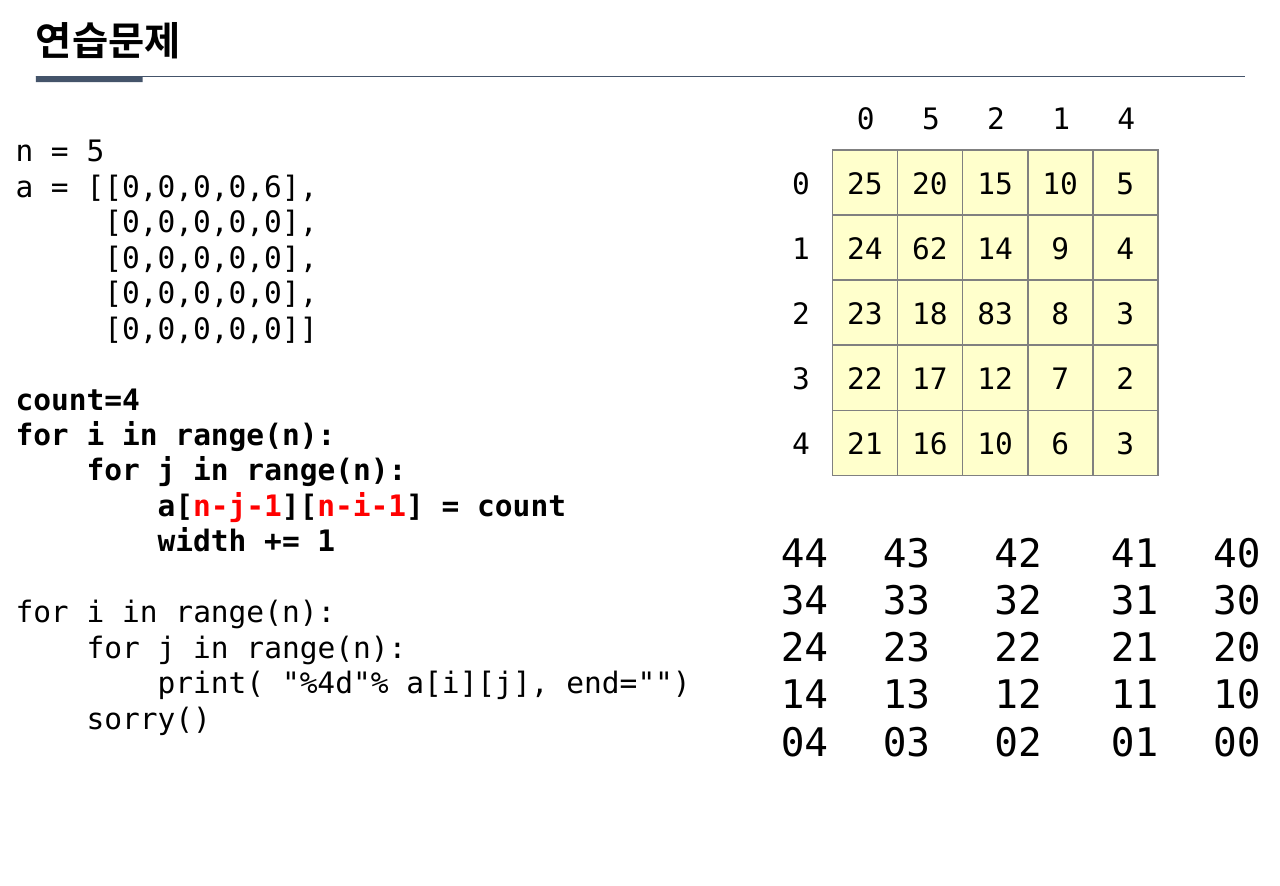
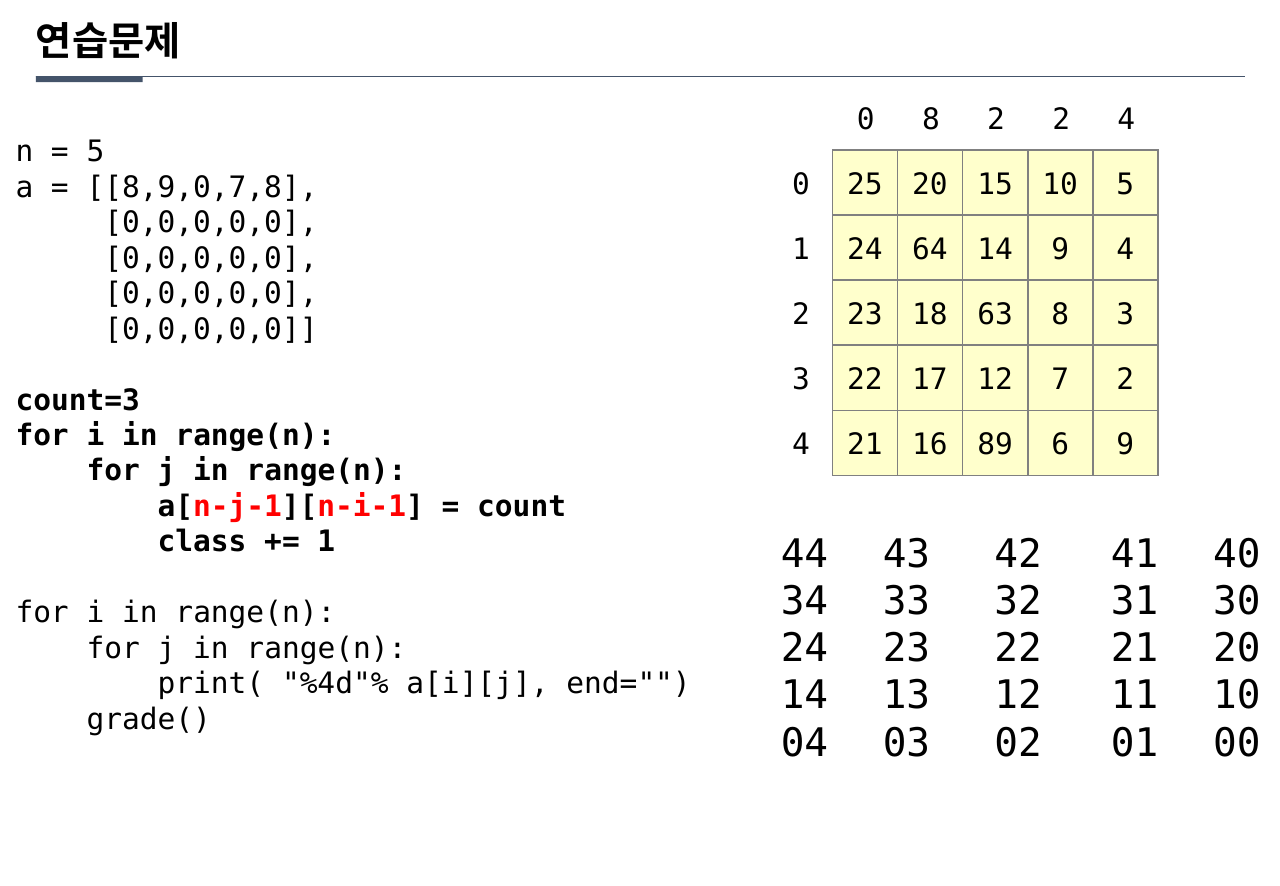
0 5: 5 -> 8
2 1: 1 -> 2
0,0,0,0,6: 0,0,0,0,6 -> 8,9,0,7,8
62: 62 -> 64
83: 83 -> 63
count=4: count=4 -> count=3
16 10: 10 -> 89
6 3: 3 -> 9
width: width -> class
sorry(: sorry( -> grade(
